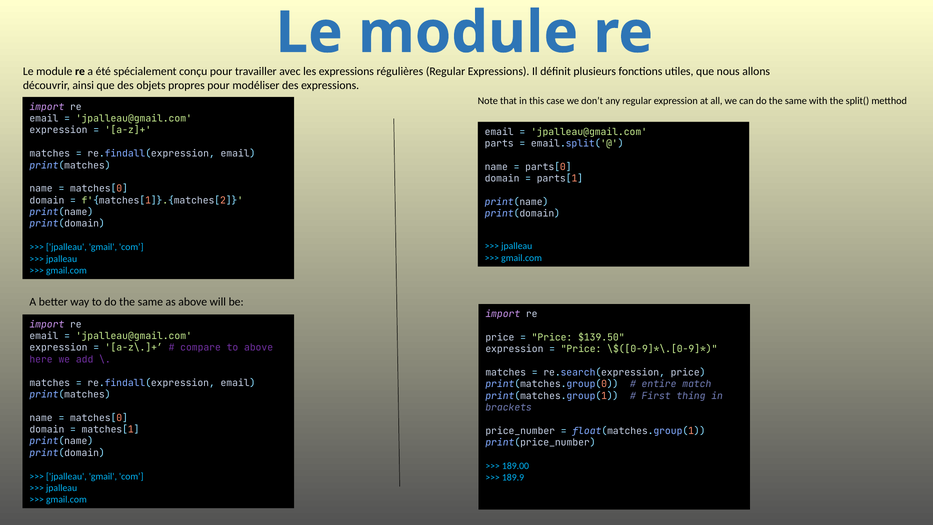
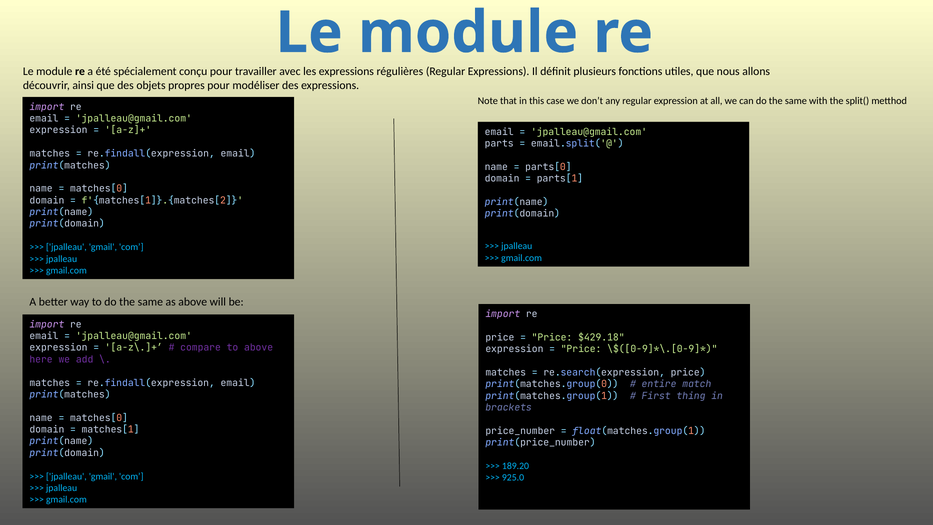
$139.50: $139.50 -> $429.18
189.00: 189.00 -> 189.20
189.9: 189.9 -> 925.0
